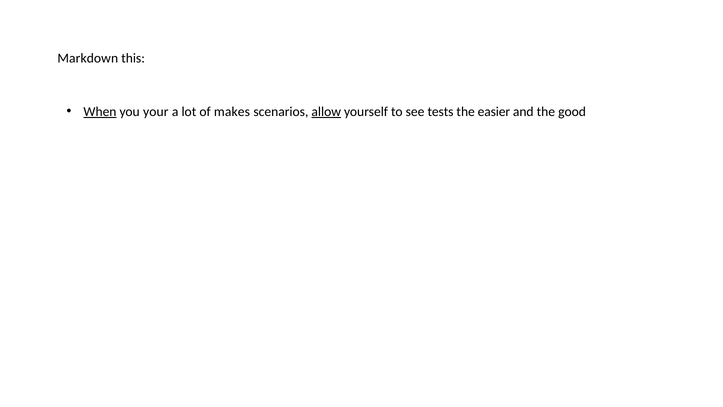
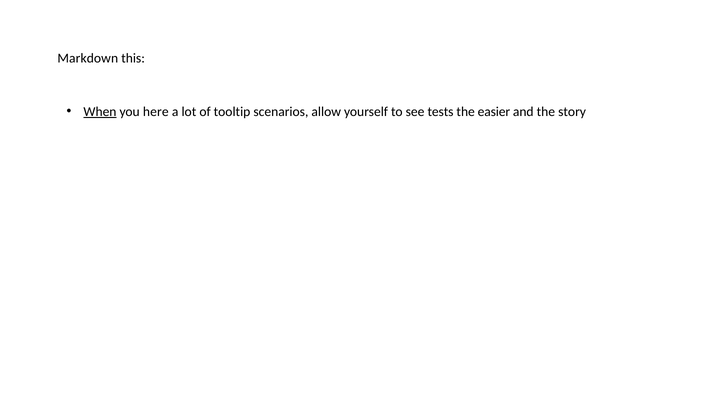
your: your -> here
makes: makes -> tooltip
allow underline: present -> none
good: good -> story
